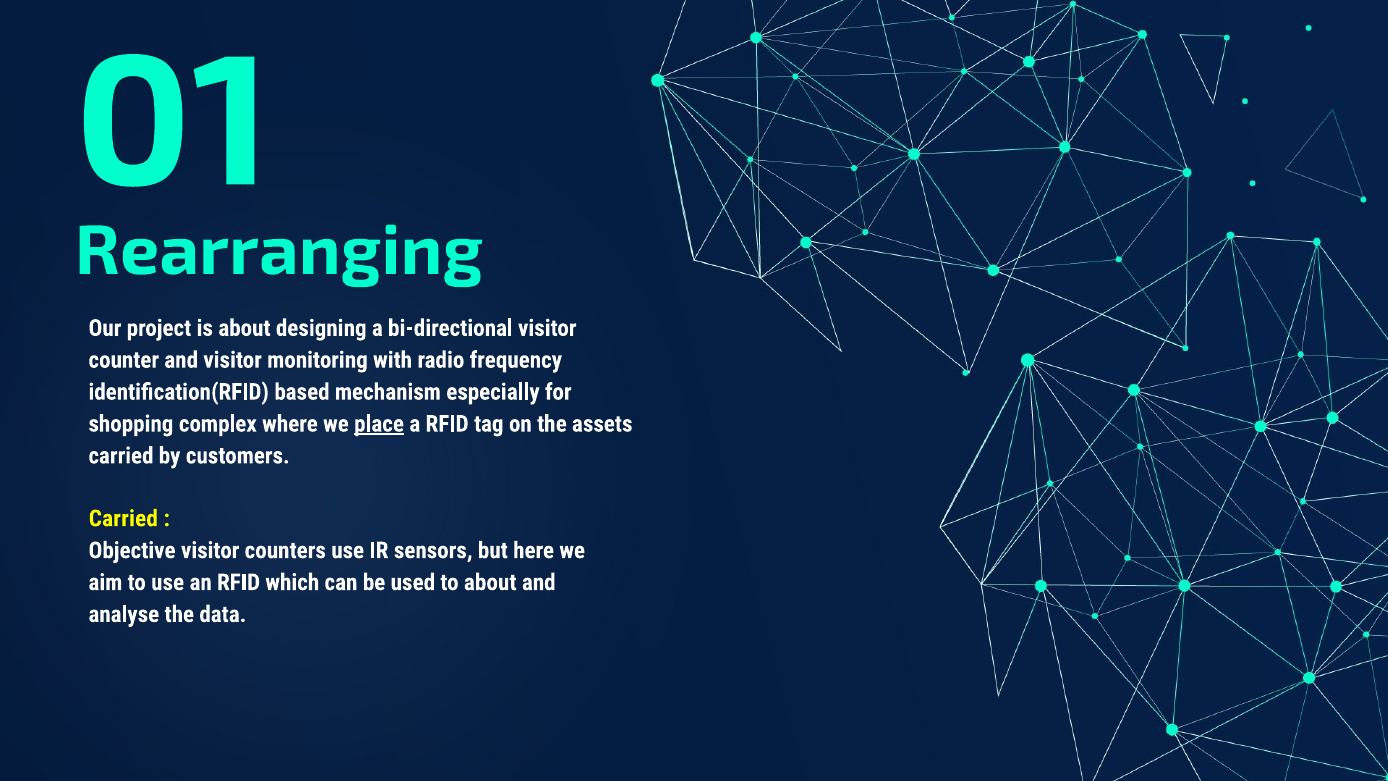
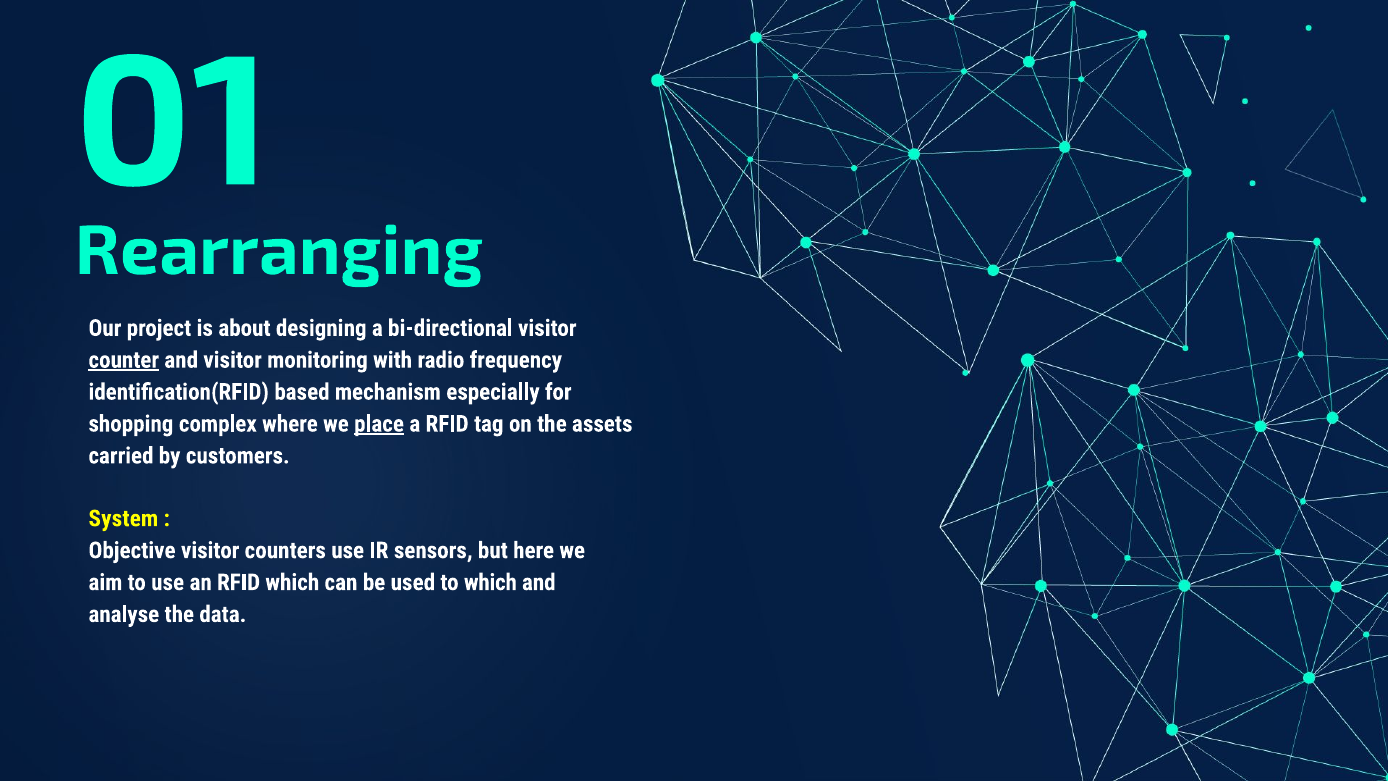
counter underline: none -> present
Carried at (123, 518): Carried -> System
to about: about -> which
